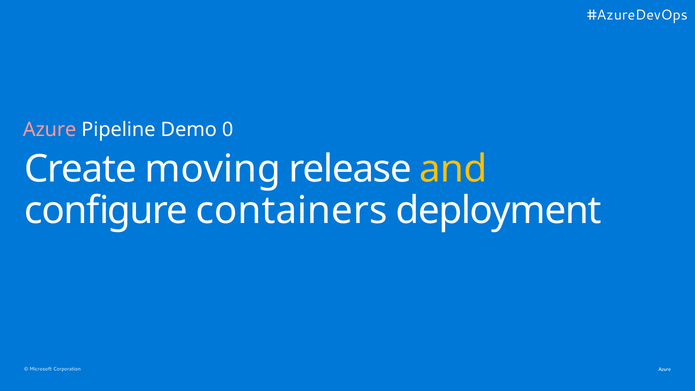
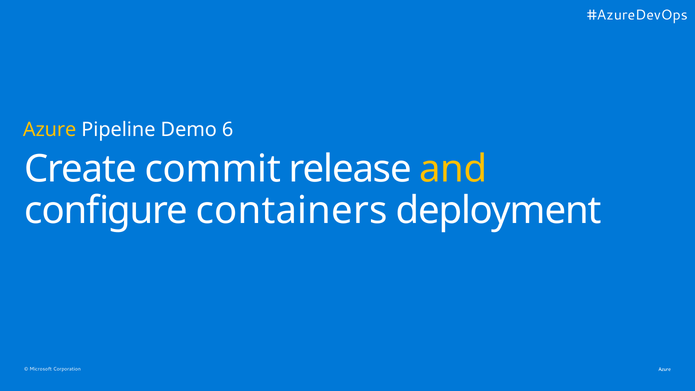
Azure colour: pink -> yellow
0: 0 -> 6
moving: moving -> commit
